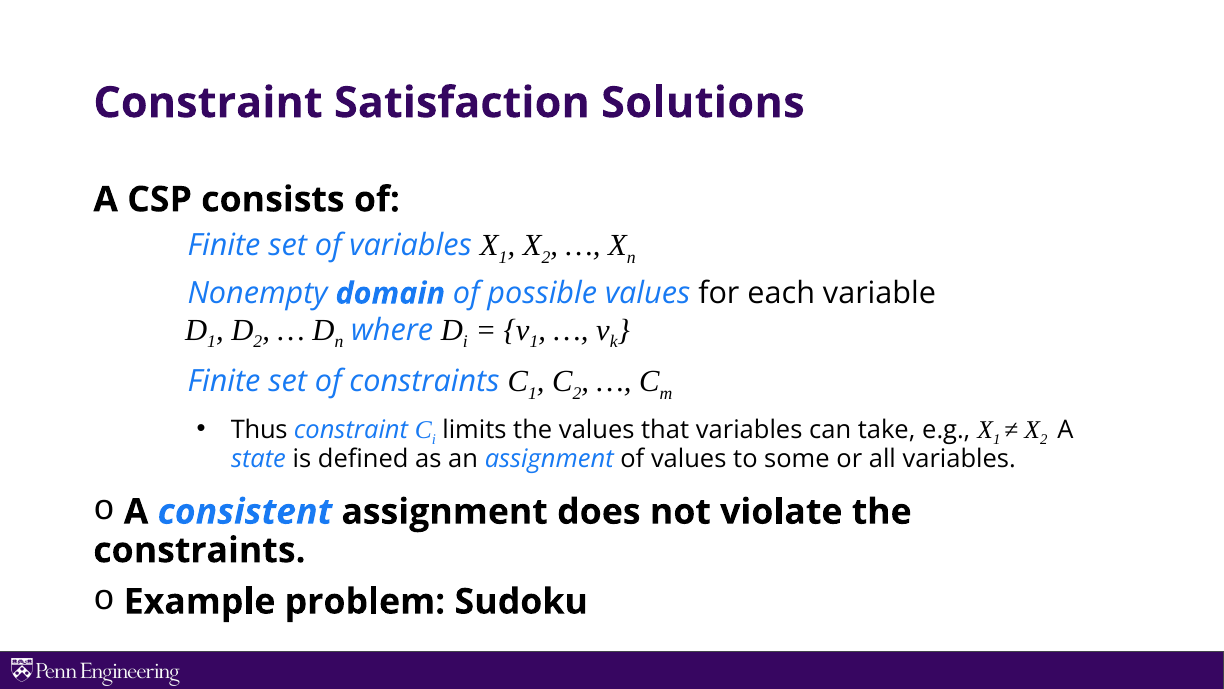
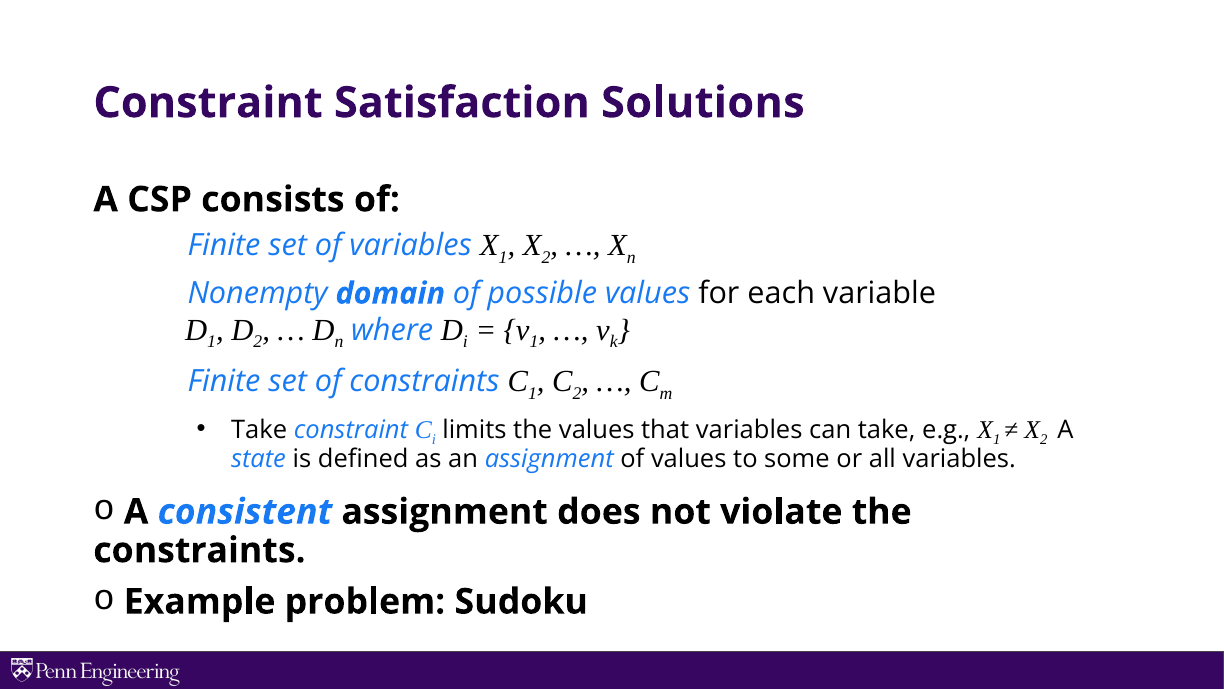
Thus at (259, 430): Thus -> Take
